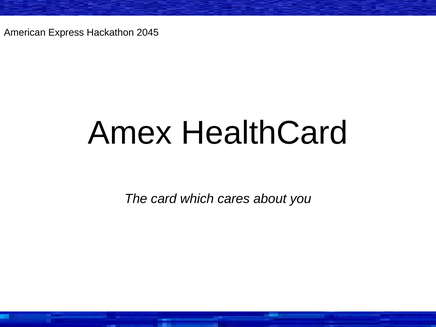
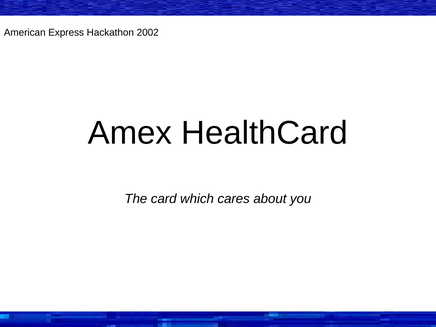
2045: 2045 -> 2002
